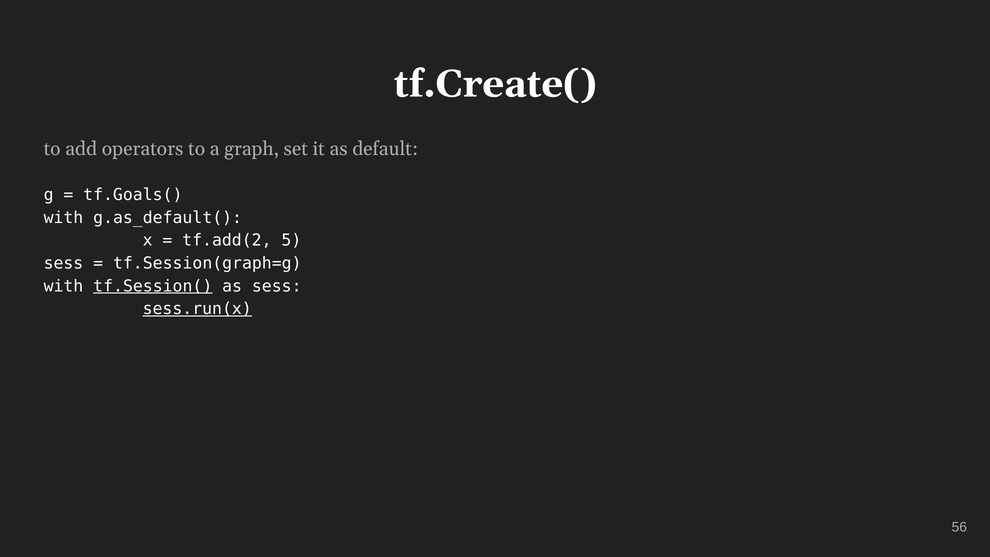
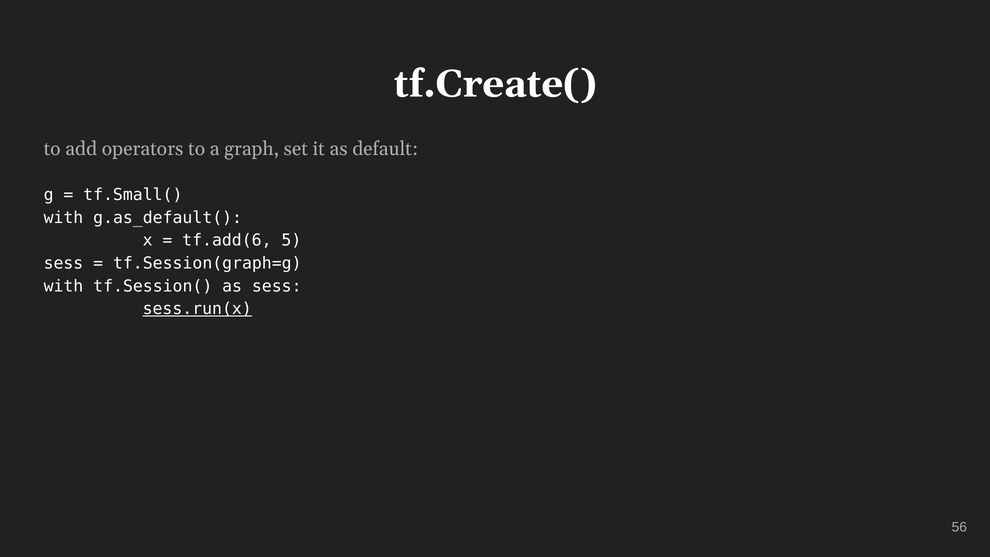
tf.Goals(: tf.Goals( -> tf.Small(
tf.add(2: tf.add(2 -> tf.add(6
tf.Session( underline: present -> none
